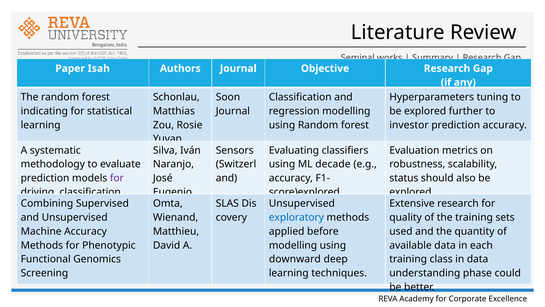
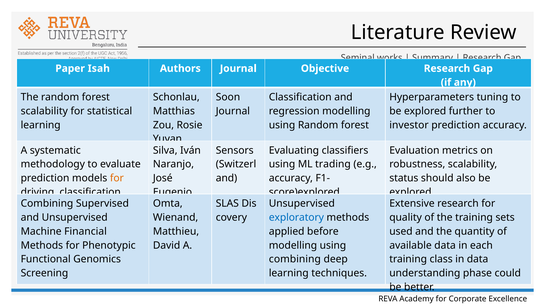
indicating at (44, 111): indicating -> scalability
decade: decade -> trading
for at (117, 178) colour: purple -> orange
Machine Accuracy: Accuracy -> Financial
downward at (295, 259): downward -> combining
